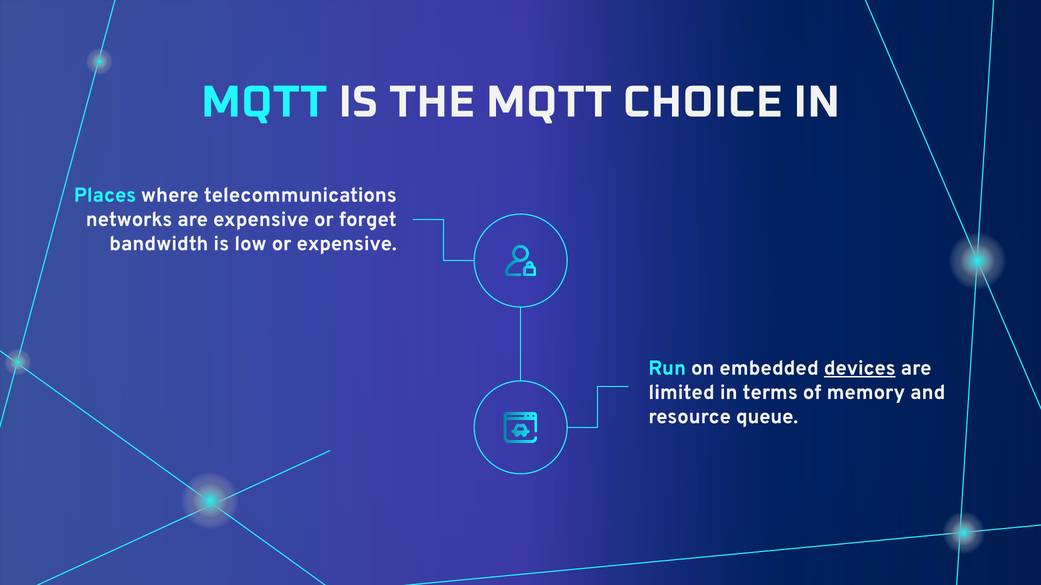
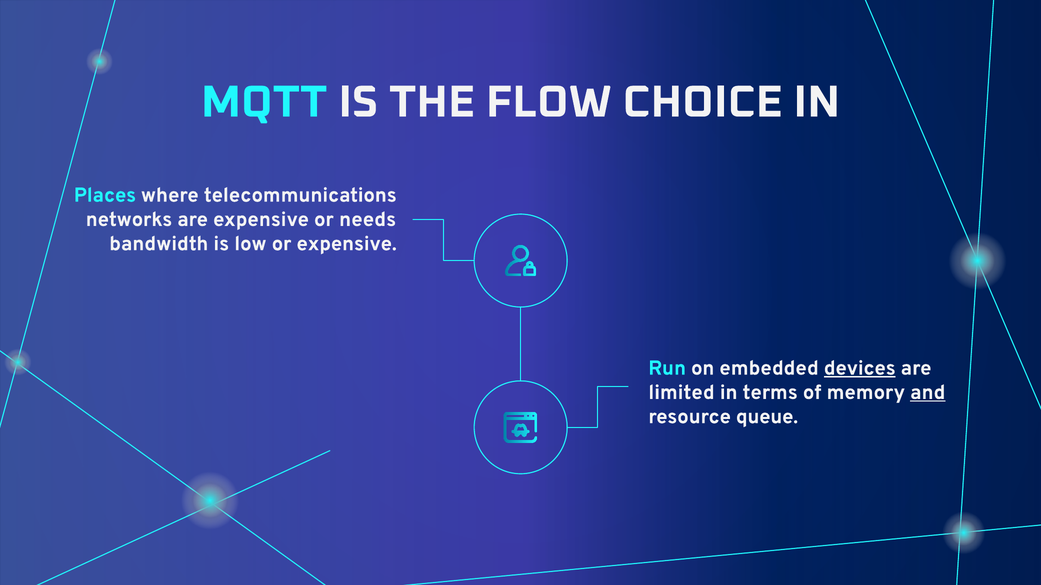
THE MQTT: MQTT -> FLOW
forget: forget -> needs
and underline: none -> present
